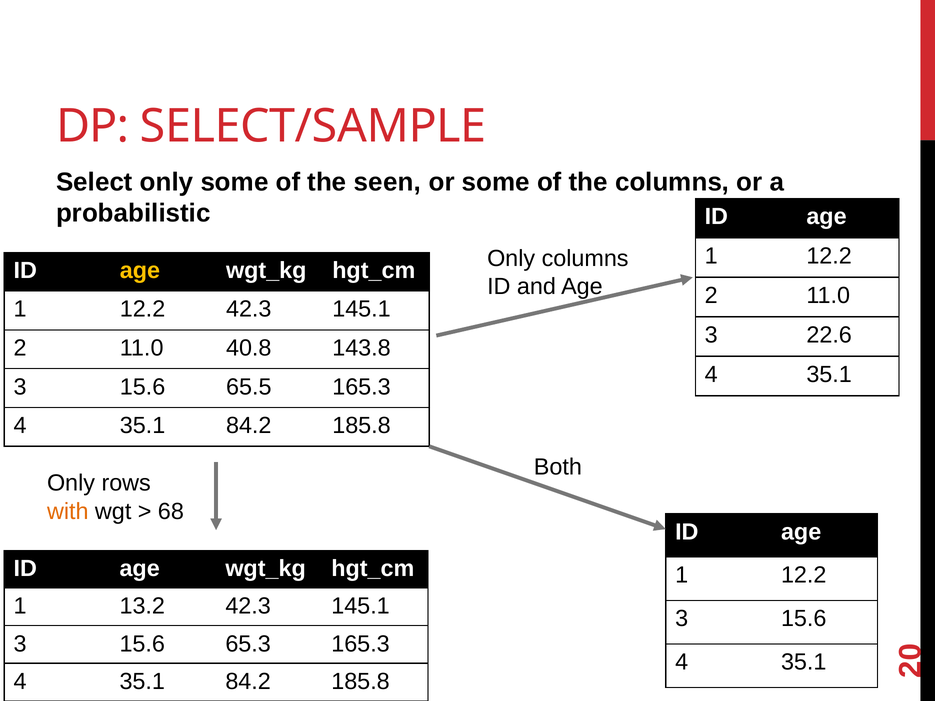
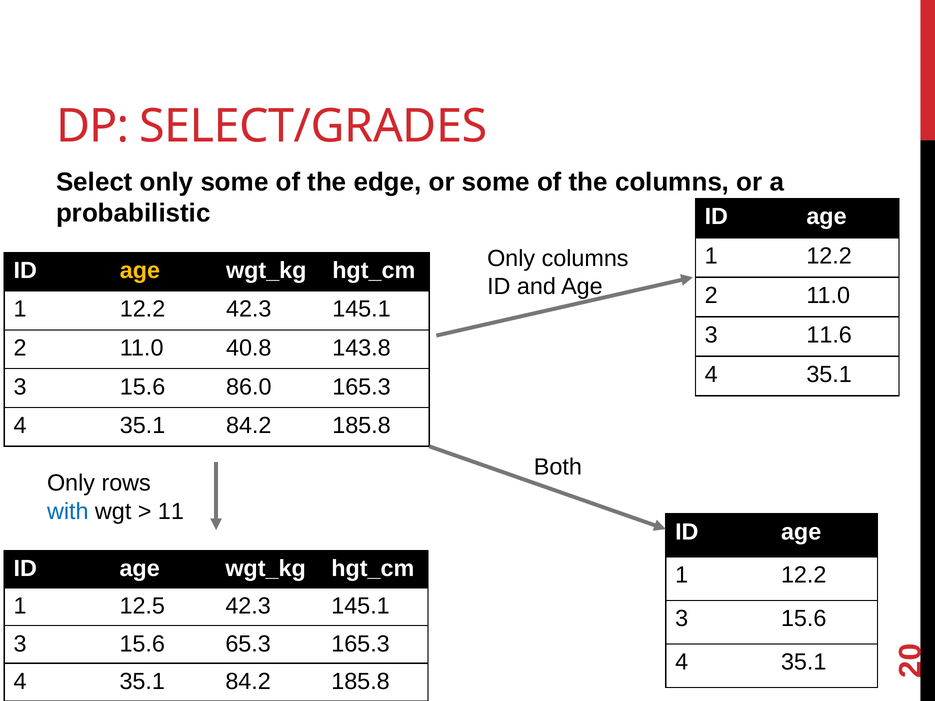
SELECT/SAMPLE: SELECT/SAMPLE -> SELECT/GRADES
seen: seen -> edge
22.6: 22.6 -> 11.6
65.5: 65.5 -> 86.0
with colour: orange -> blue
68: 68 -> 11
13.2: 13.2 -> 12.5
